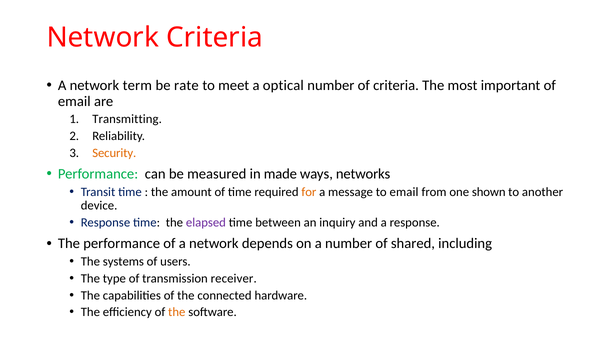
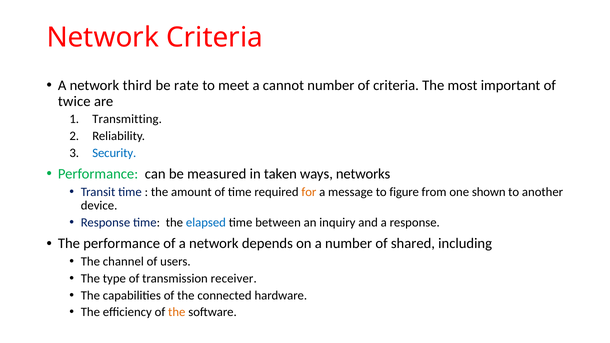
term: term -> third
optical: optical -> cannot
email at (74, 101): email -> twice
Security colour: orange -> blue
made: made -> taken
to email: email -> figure
elapsed colour: purple -> blue
systems: systems -> channel
